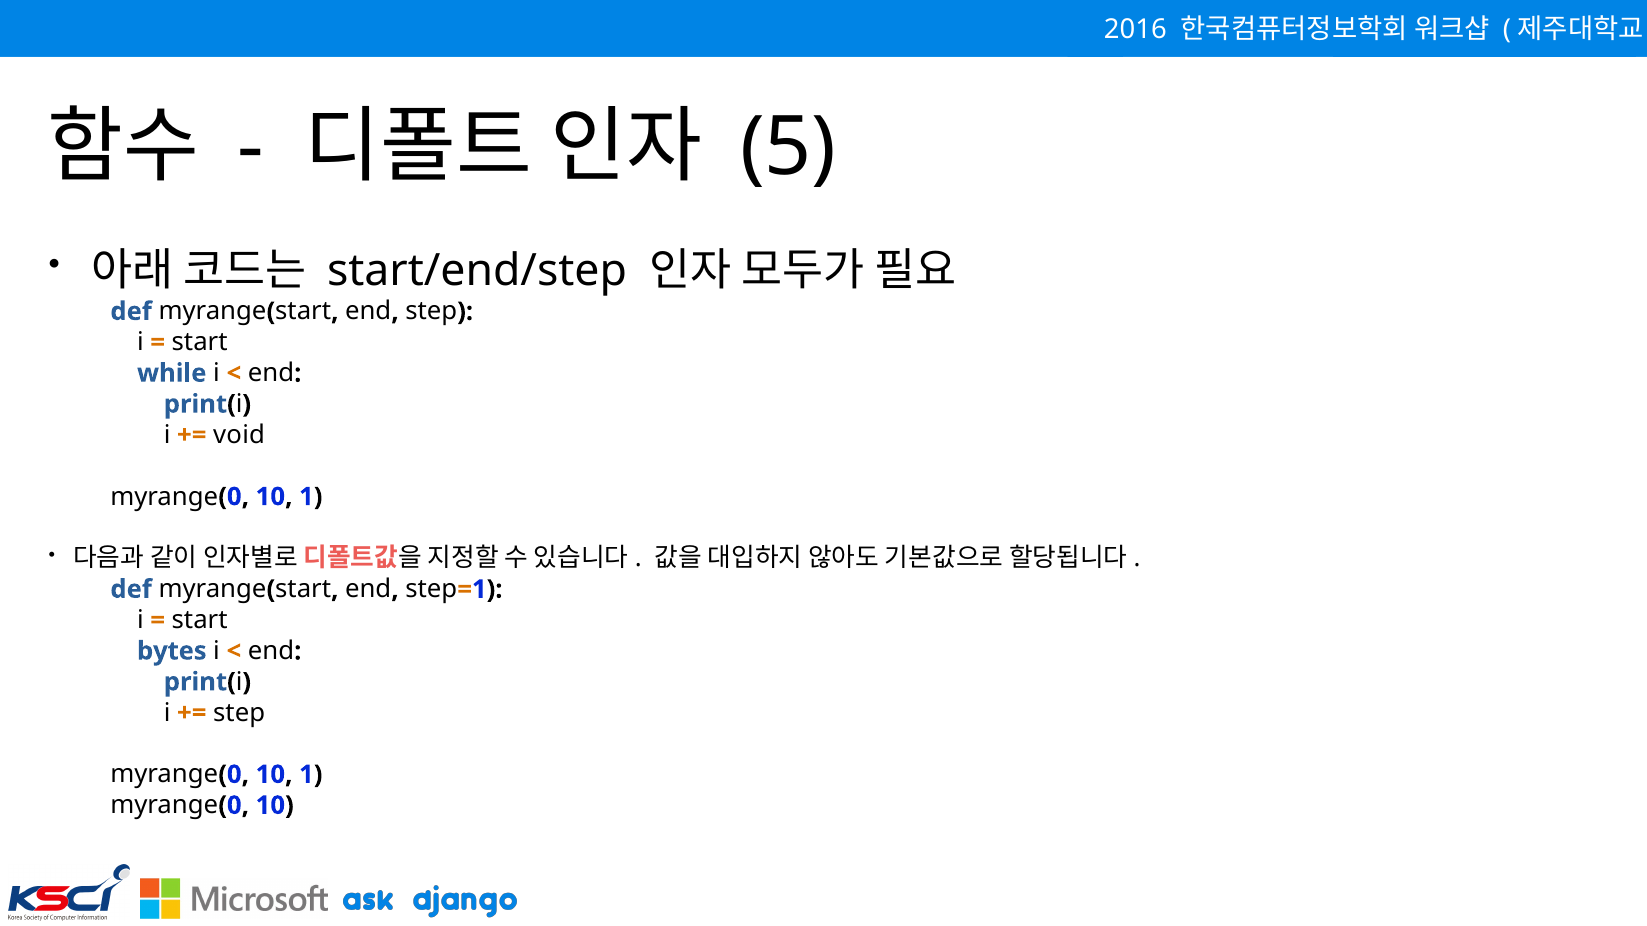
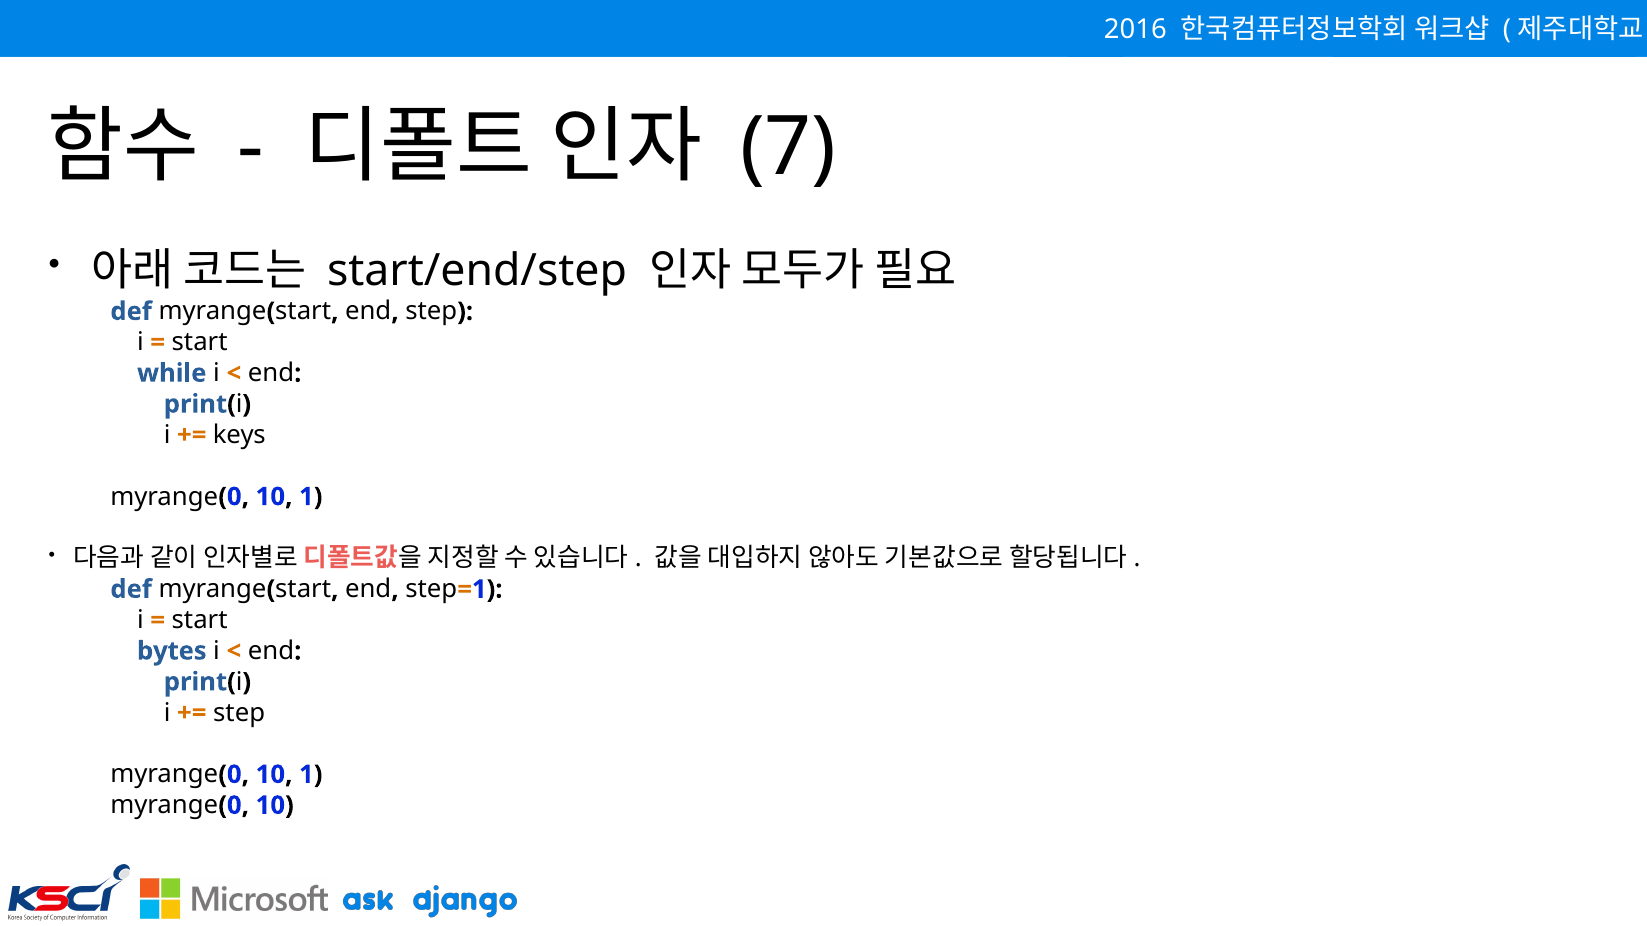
5: 5 -> 7
void: void -> keys
